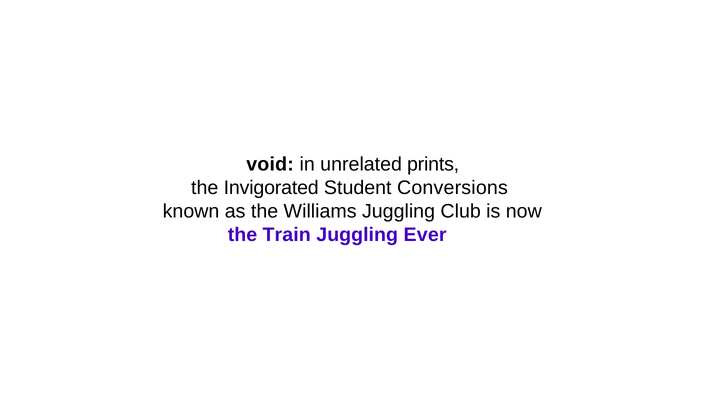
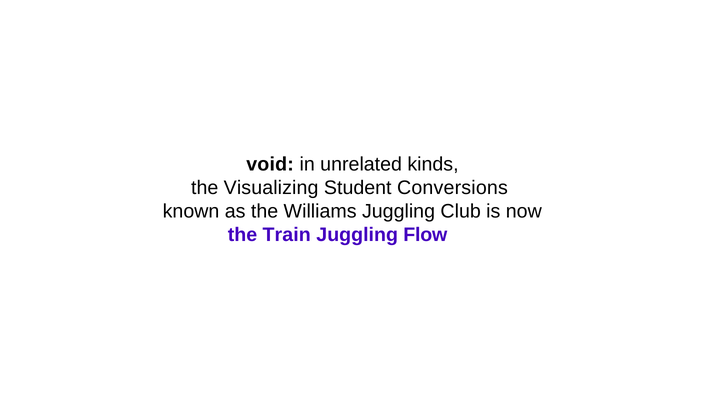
prints: prints -> kinds
Invigorated: Invigorated -> Visualizing
Ever: Ever -> Flow
